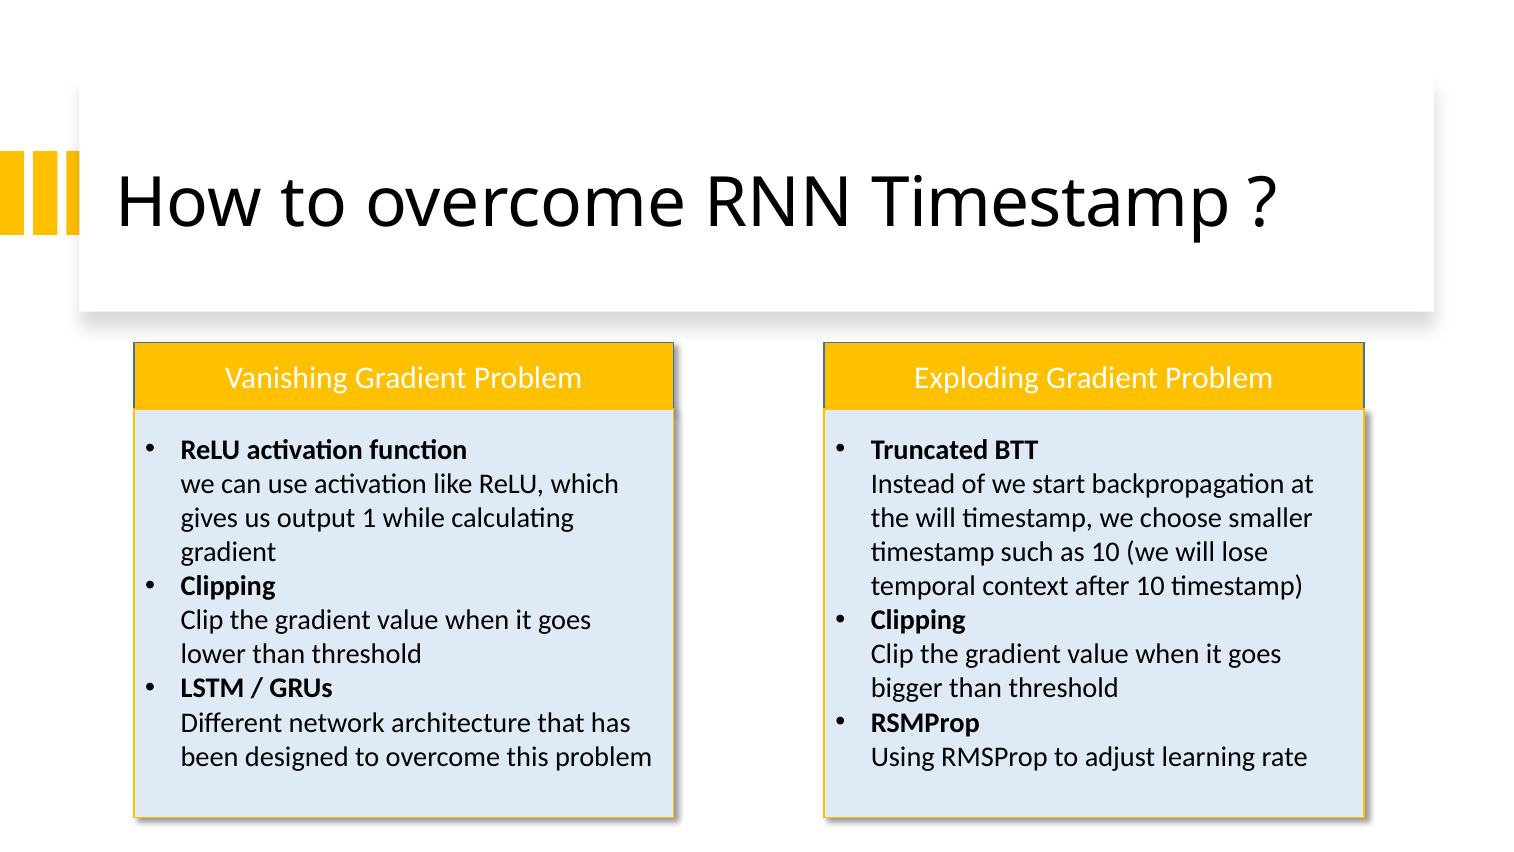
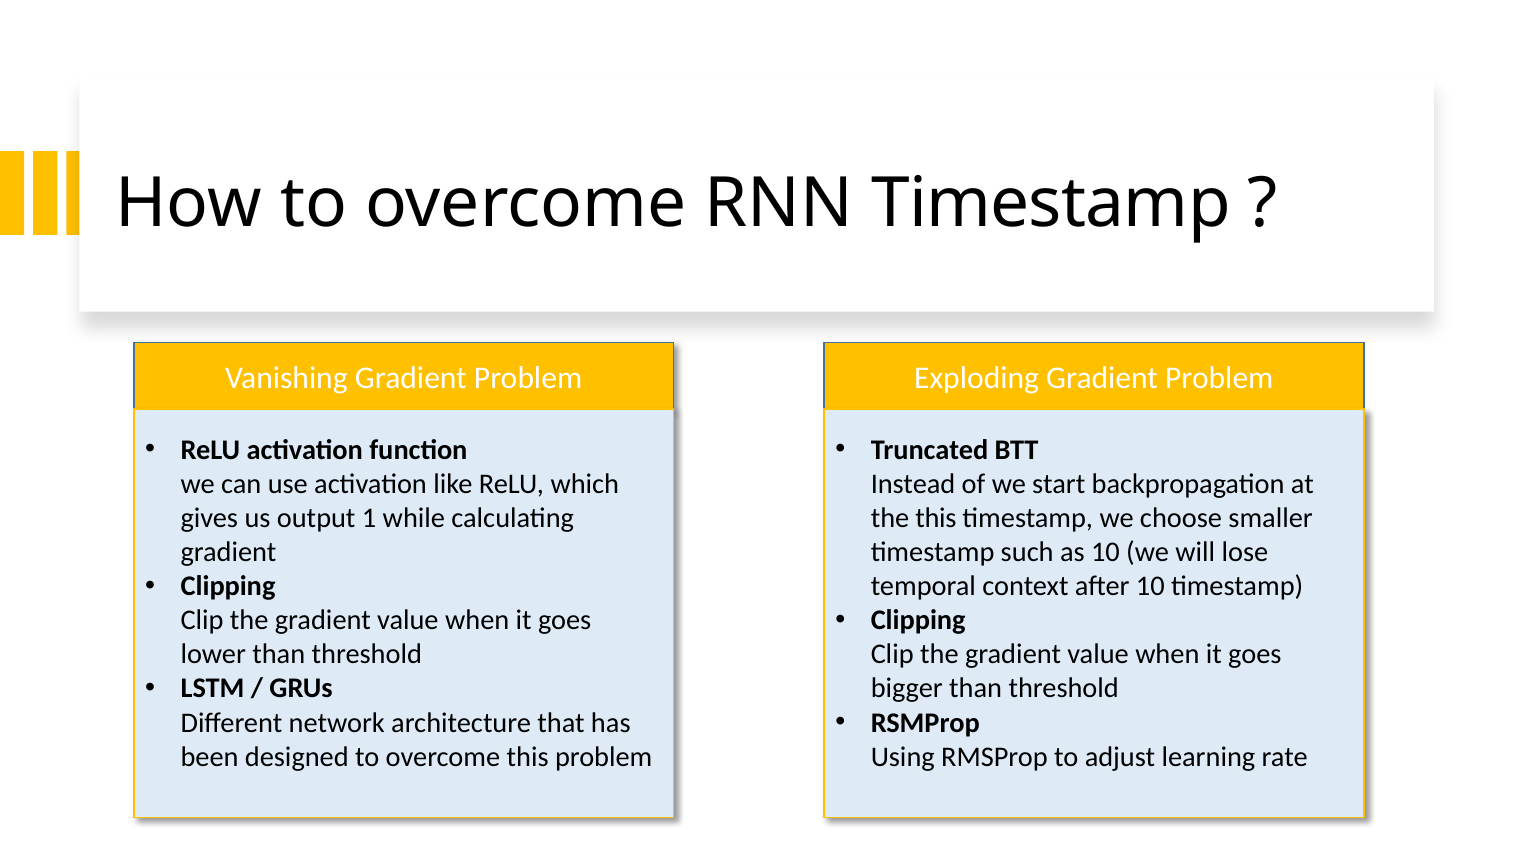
the will: will -> this
